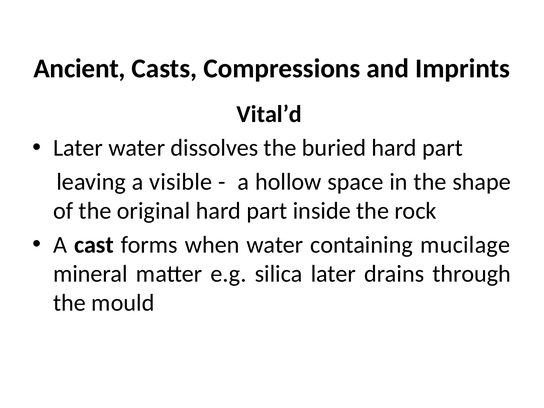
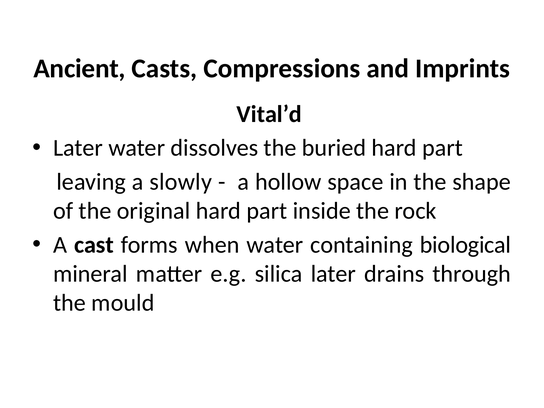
visible: visible -> slowly
mucilage: mucilage -> biological
